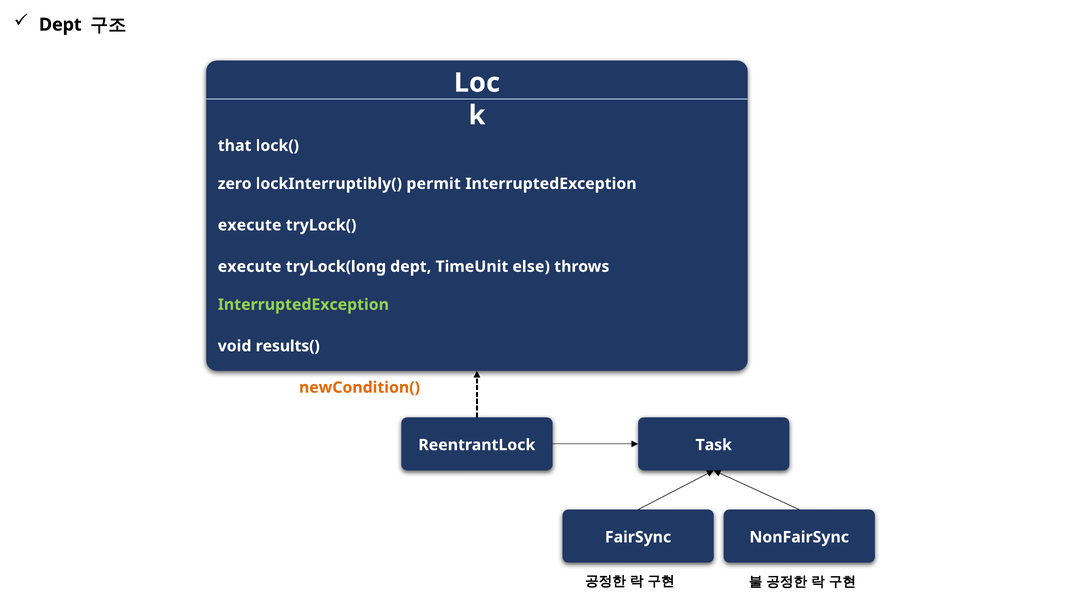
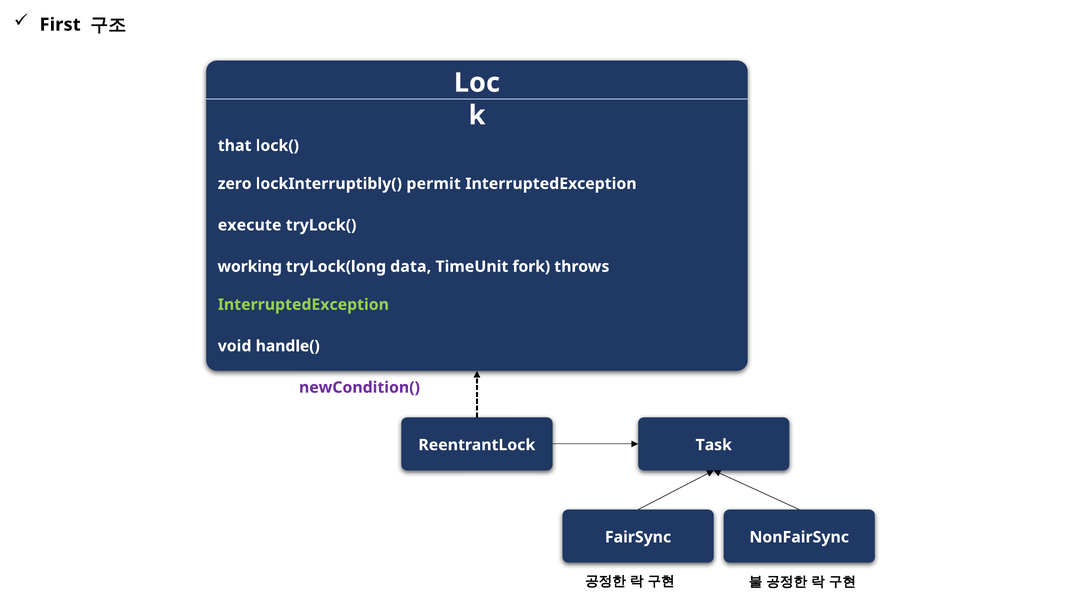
Dept at (60, 25): Dept -> First
execute at (250, 267): execute -> working
tryLock(long dept: dept -> data
else: else -> fork
results(: results( -> handle(
newCondition( colour: orange -> purple
